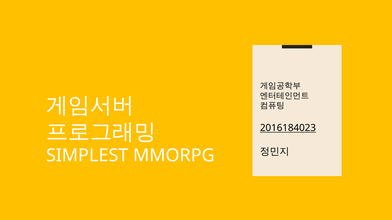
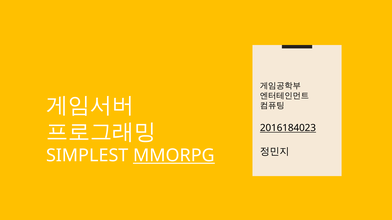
MMORPG underline: none -> present
